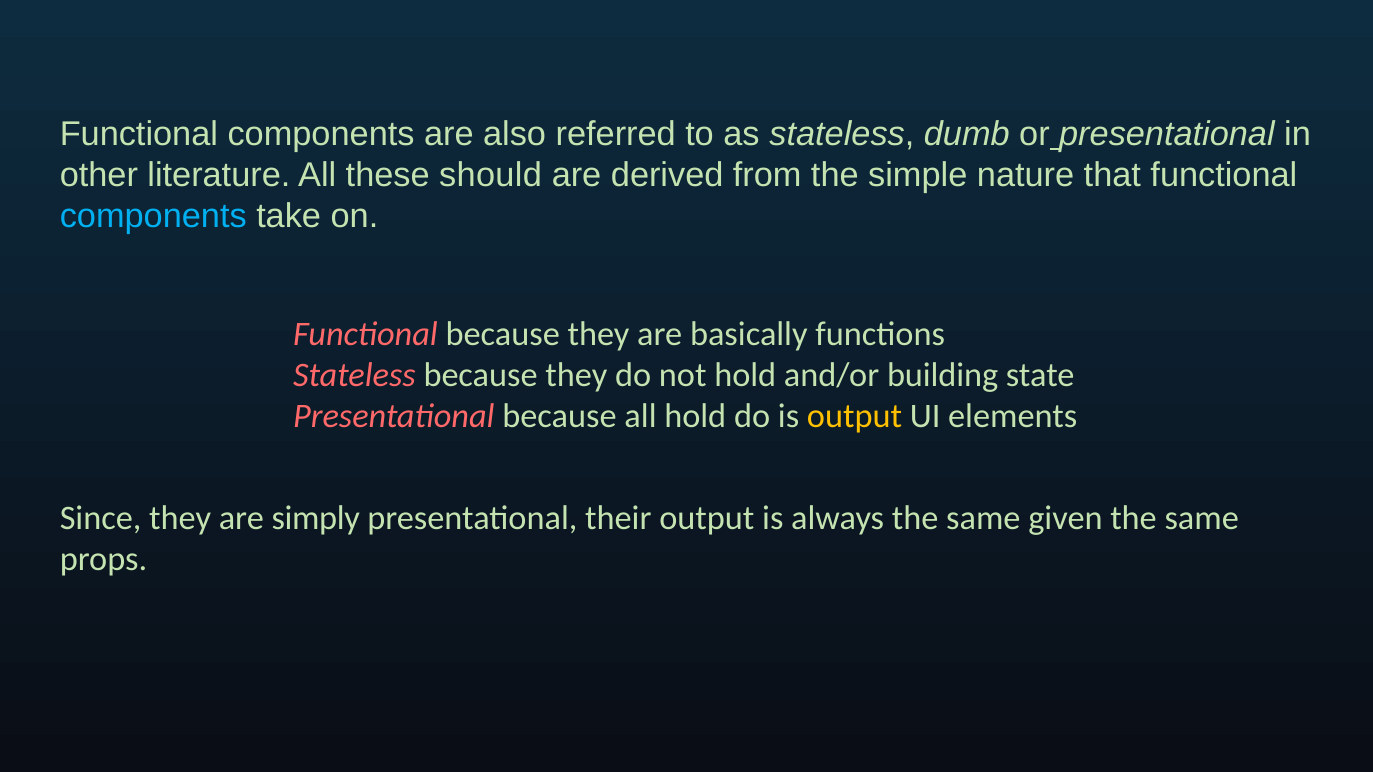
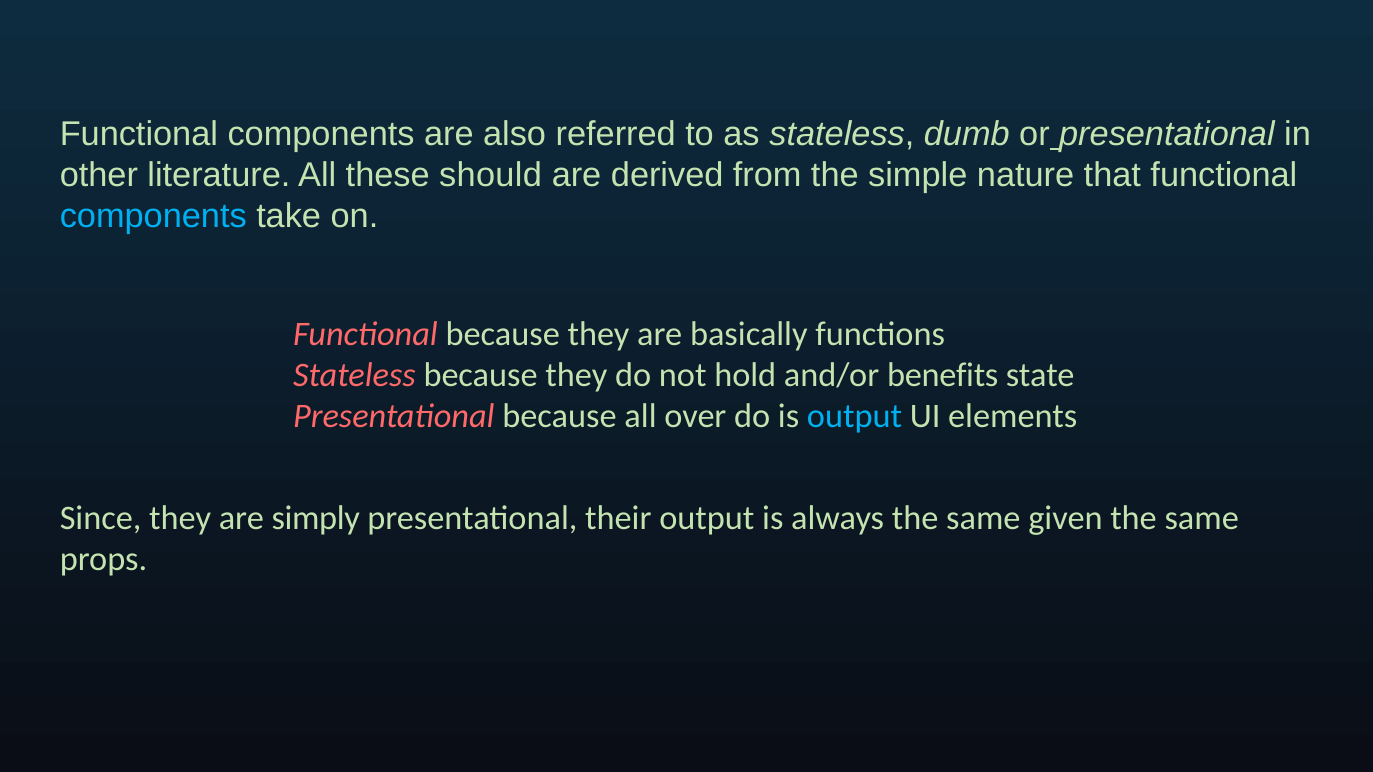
building: building -> benefits
all hold: hold -> over
output at (855, 416) colour: yellow -> light blue
